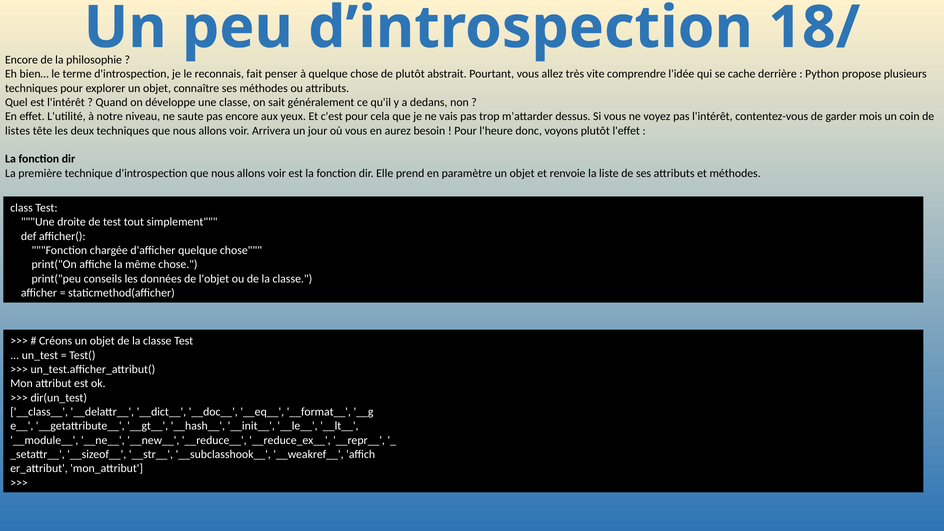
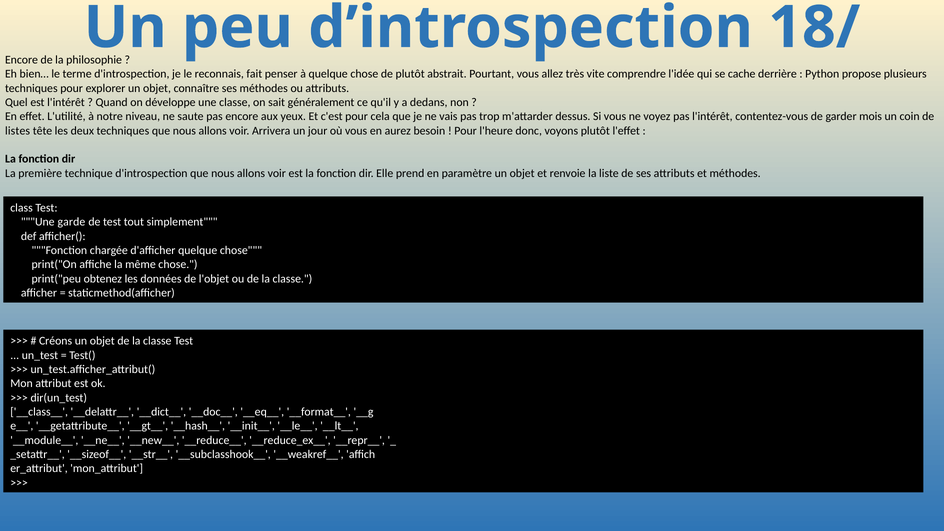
droite: droite -> garde
conseils: conseils -> obtenez
